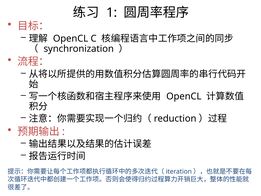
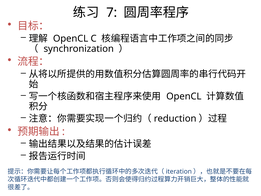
1: 1 -> 7
